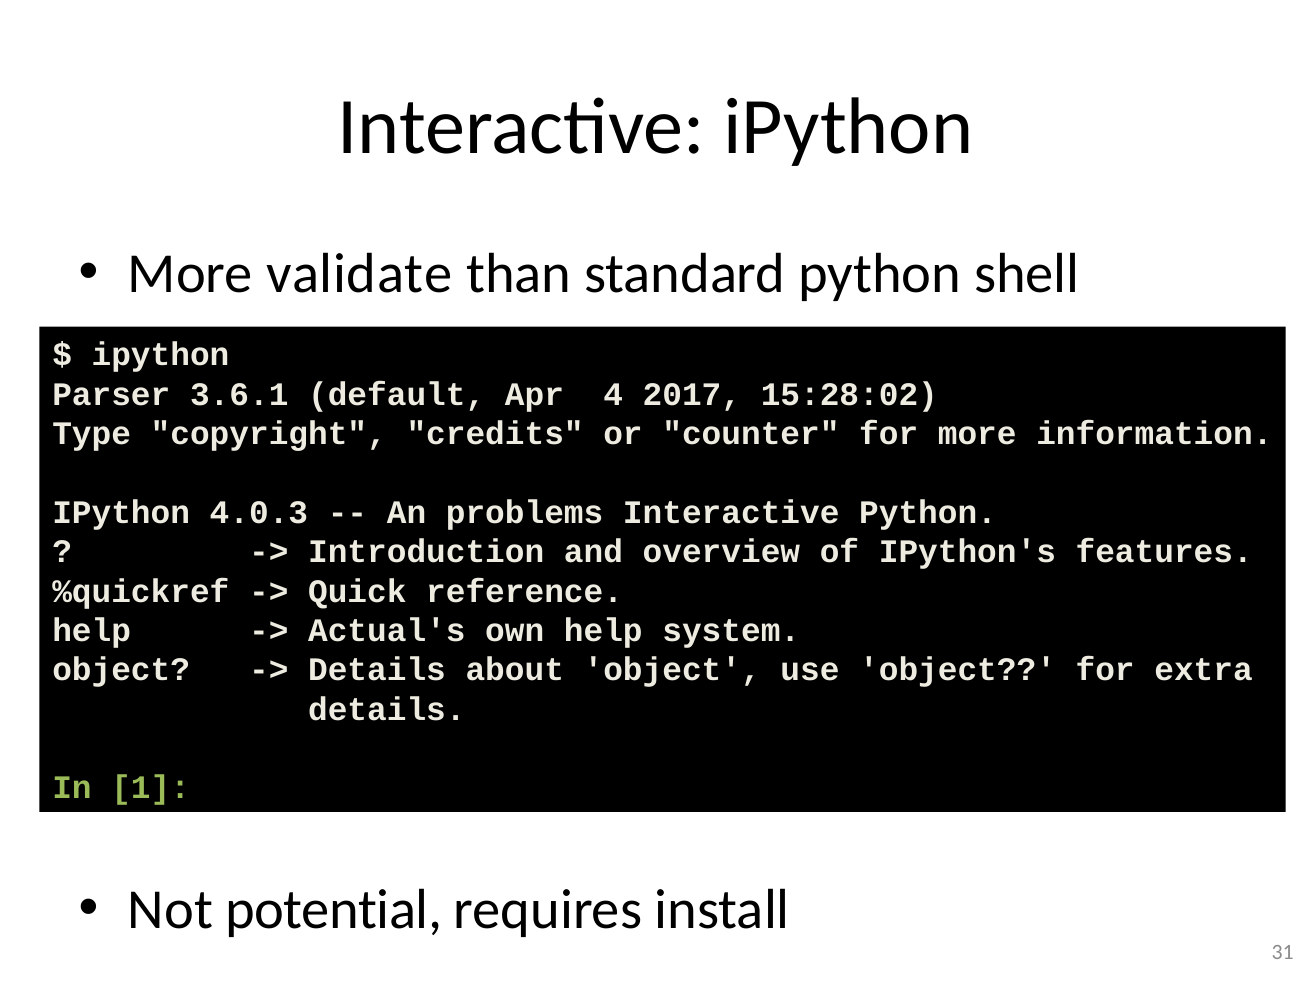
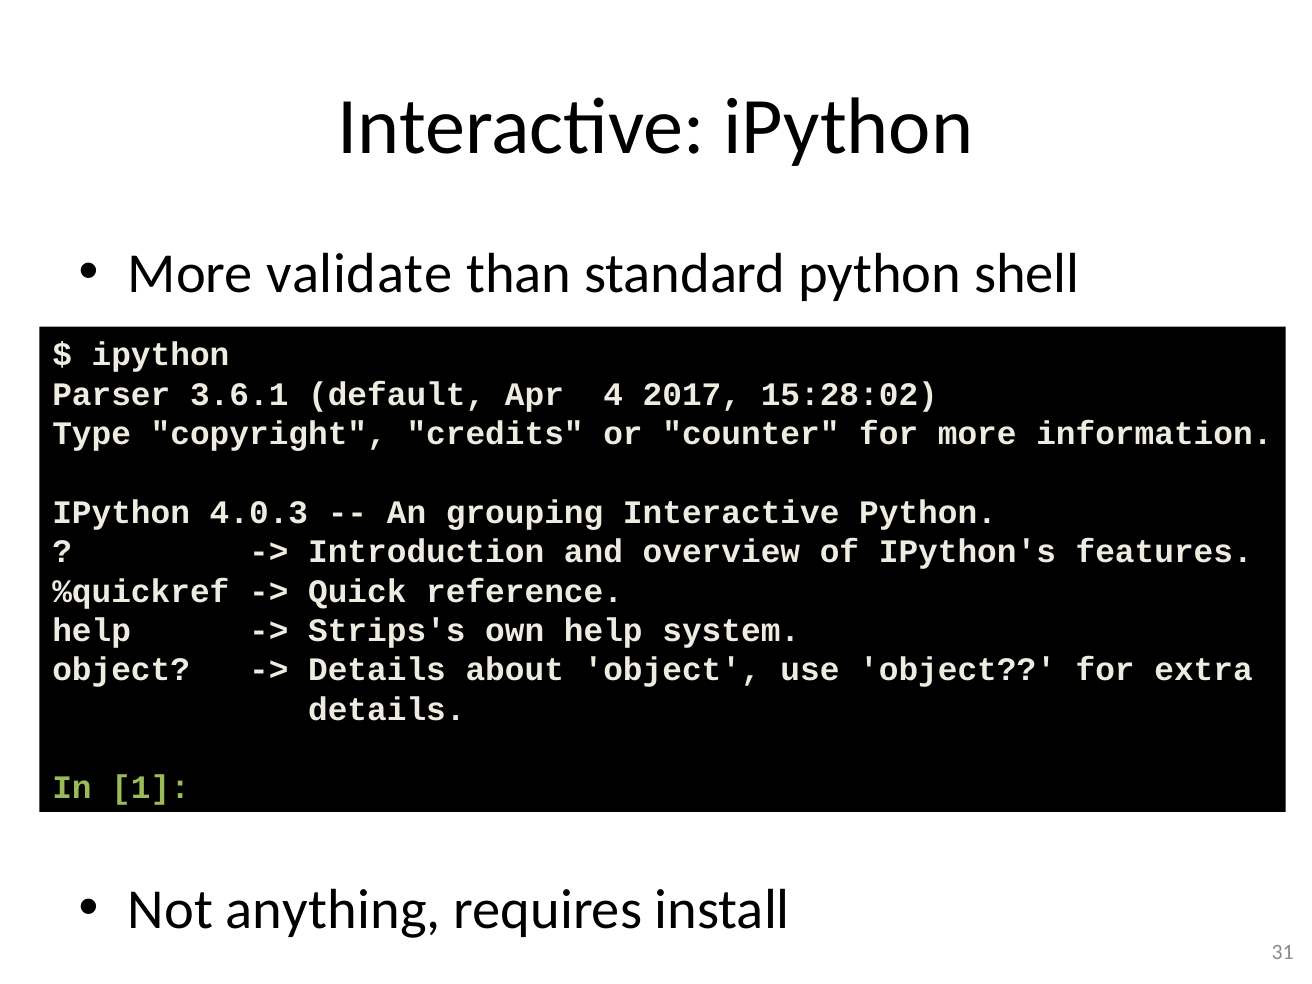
problems: problems -> grouping
Actual's: Actual's -> Strips's
potential: potential -> anything
